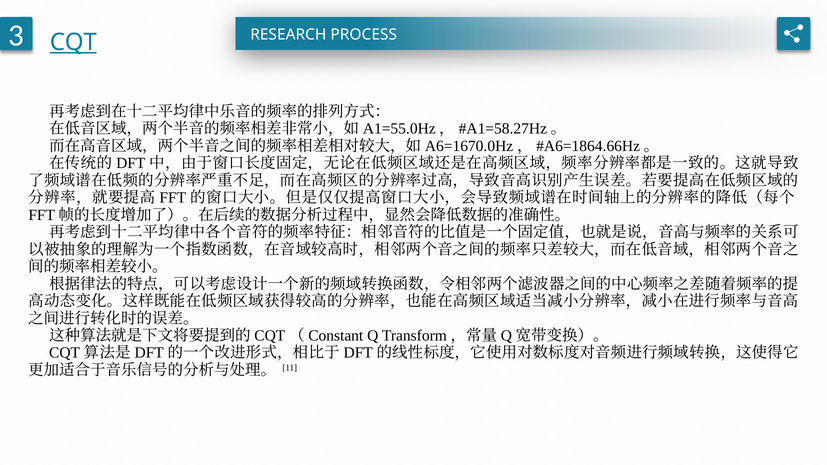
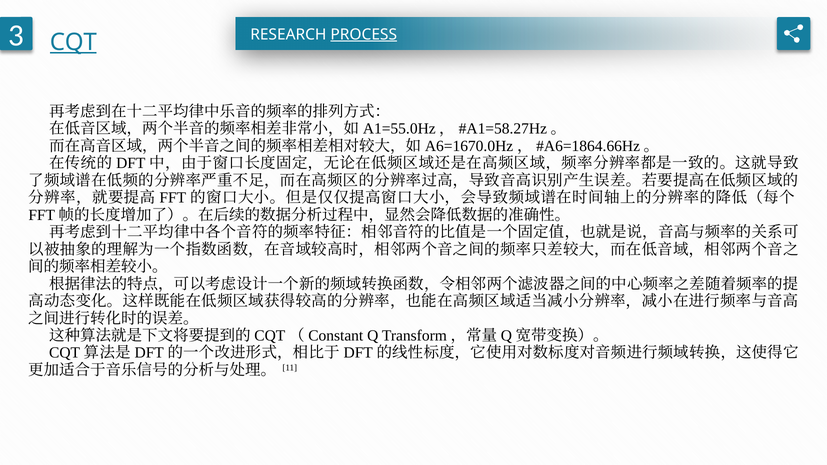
PROCESS underline: none -> present
